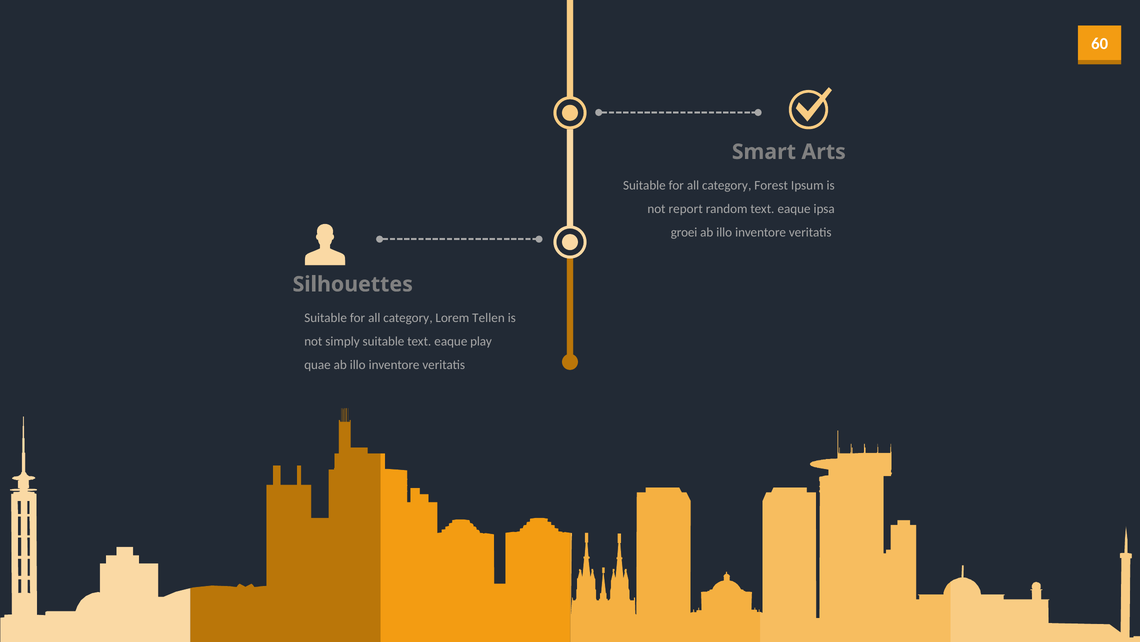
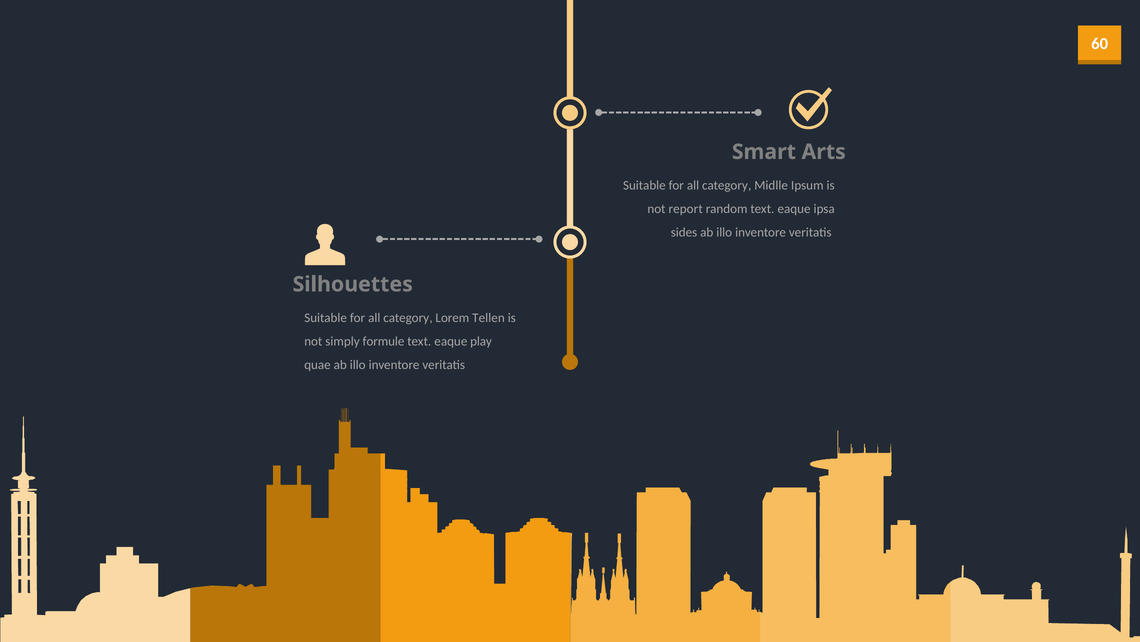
Forest: Forest -> Midlle
groei: groei -> sides
simply suitable: suitable -> formule
